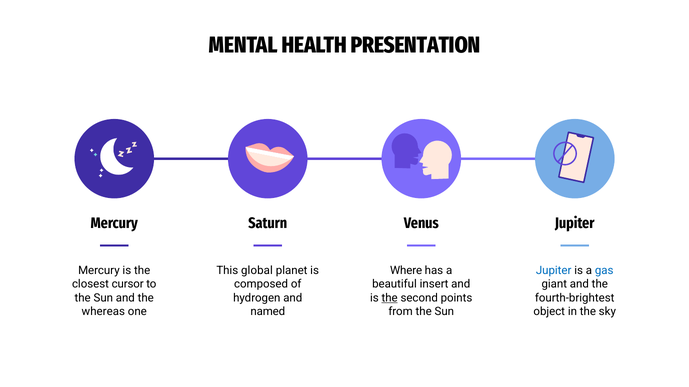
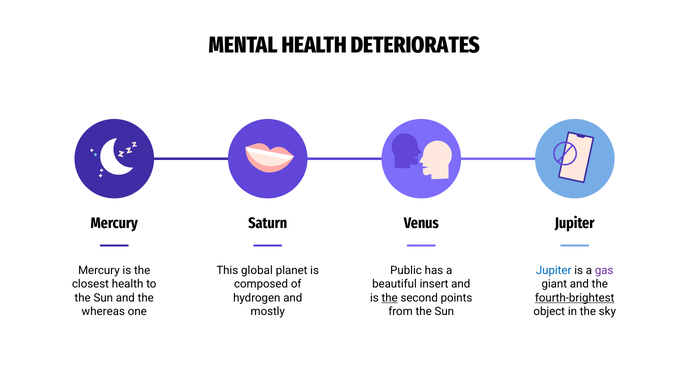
PRESENTATION: PRESENTATION -> DETERIORATES
Where: Where -> Public
gas colour: blue -> purple
closest cursor: cursor -> health
fourth-brightest underline: none -> present
named: named -> mostly
